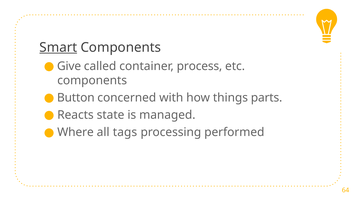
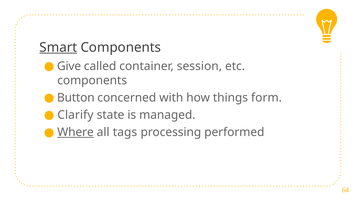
process: process -> session
parts: parts -> form
Reacts: Reacts -> Clarify
Where underline: none -> present
